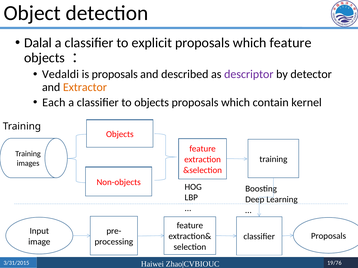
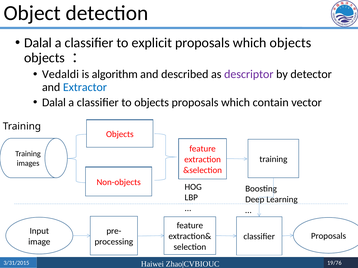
which feature: feature -> objects
is proposals: proposals -> algorithm
Extractor colour: orange -> blue
Each at (54, 103): Each -> Dalal
kernel: kernel -> vector
